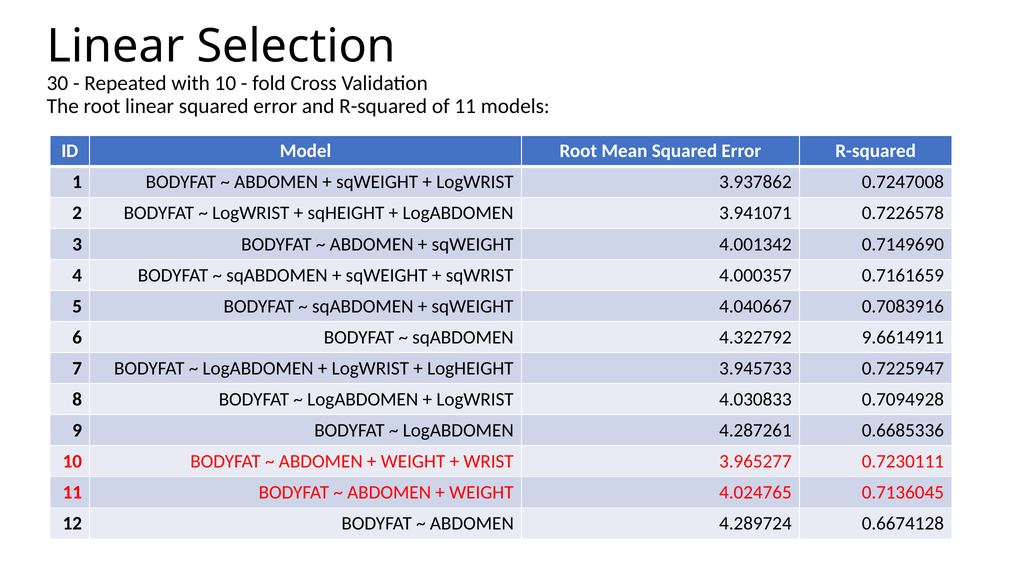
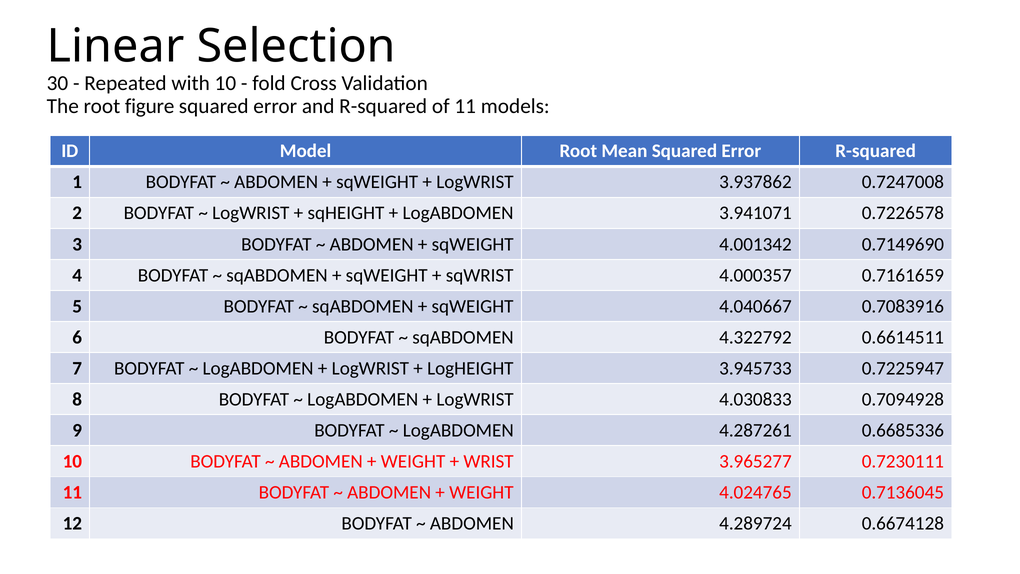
root linear: linear -> figure
9.6614911: 9.6614911 -> 0.6614511
